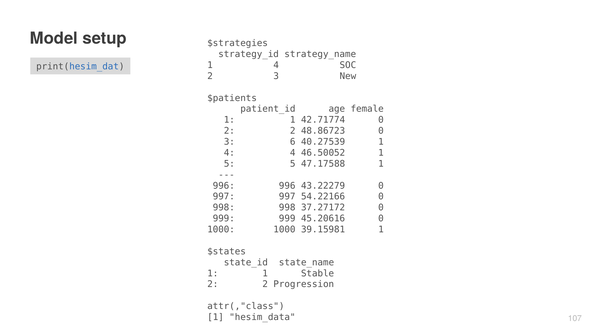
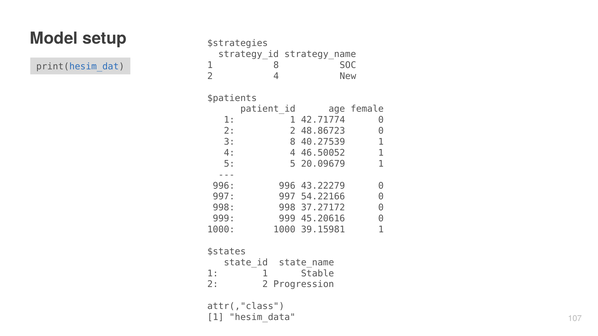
4 at (276, 65): 4 -> 8
2 3: 3 -> 4
3 6: 6 -> 8
47.17588: 47.17588 -> 20.09679
